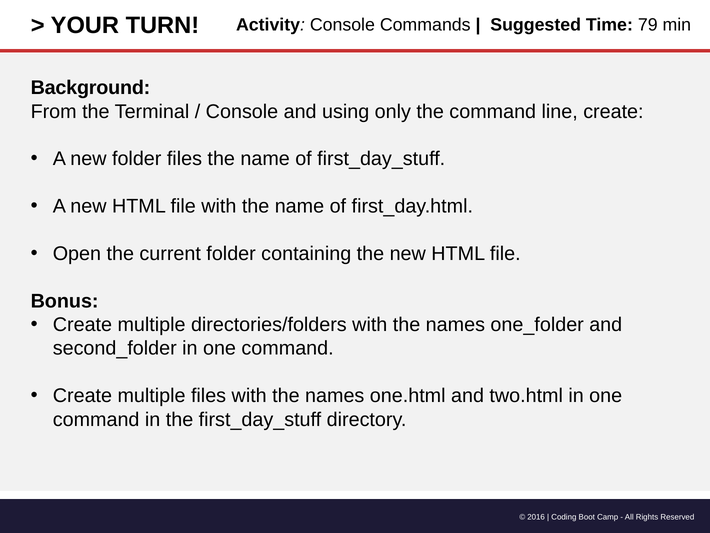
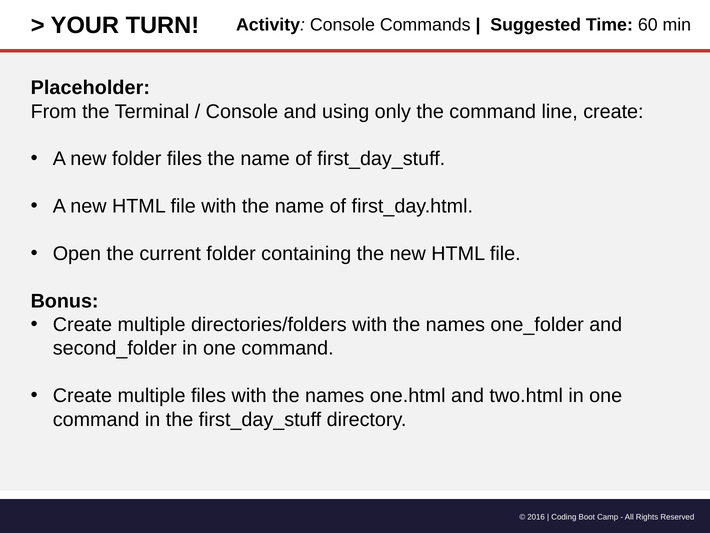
79: 79 -> 60
Background: Background -> Placeholder
